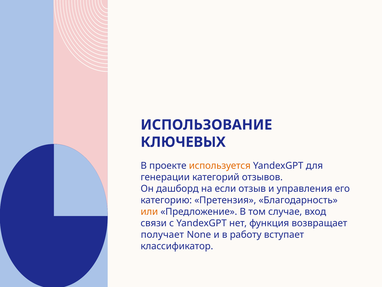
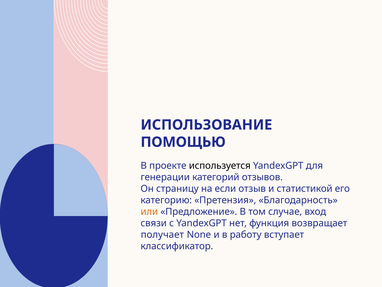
КЛЮЧЕВЫХ: КЛЮЧЕВЫХ -> ПОМОЩЬЮ
используется colour: orange -> black
дашборд: дашборд -> страницу
управления: управления -> статистикой
